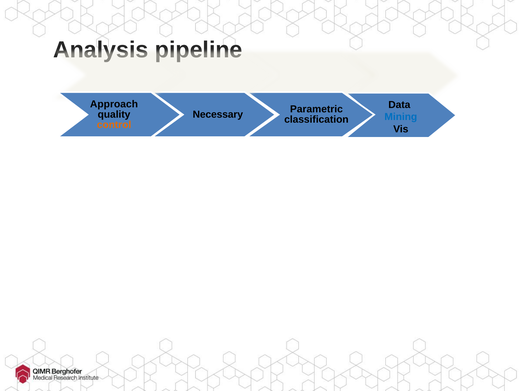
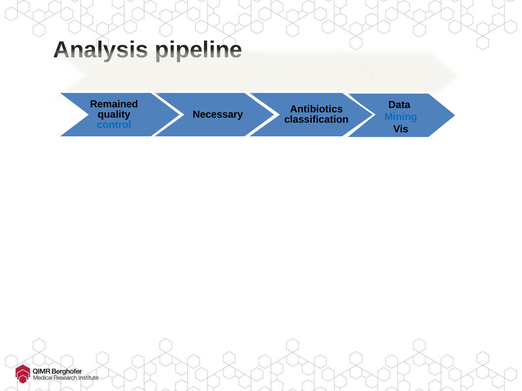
Approach: Approach -> Remained
Parametric: Parametric -> Antibiotics
control colour: orange -> blue
